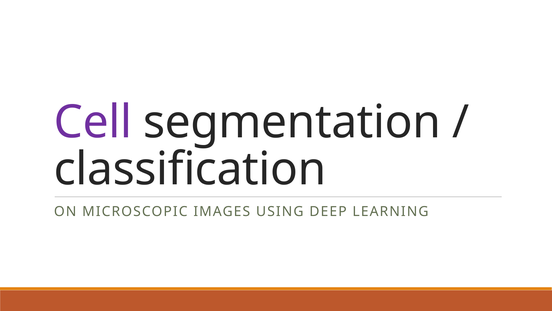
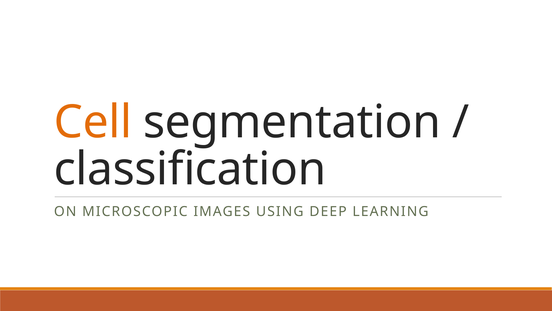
Cell colour: purple -> orange
